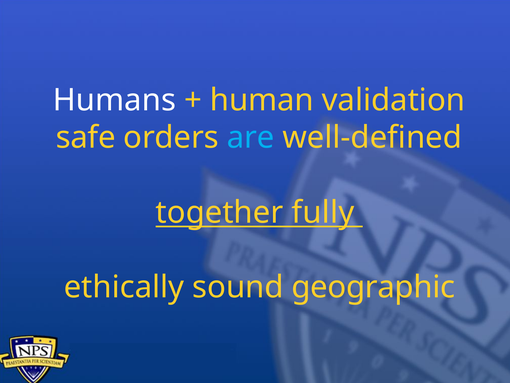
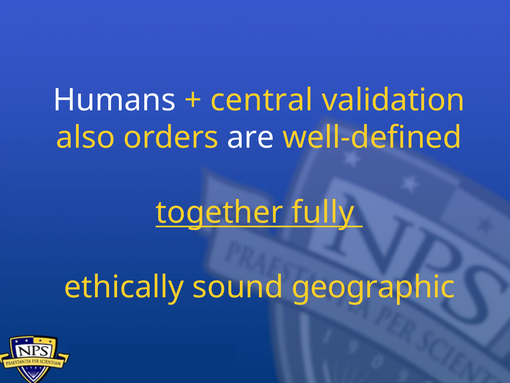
human: human -> central
safe: safe -> also
are colour: light blue -> white
